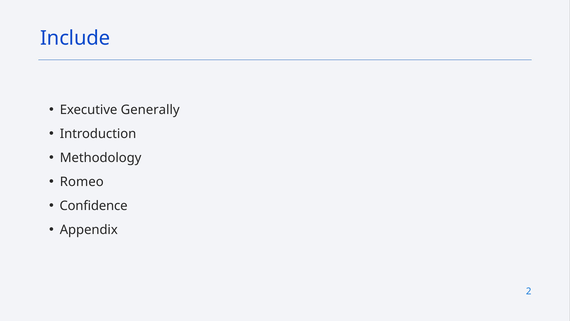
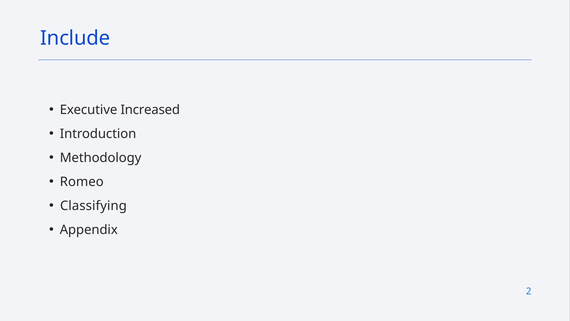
Generally: Generally -> Increased
Confidence: Confidence -> Classifying
